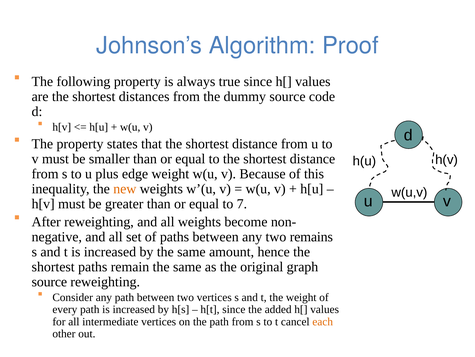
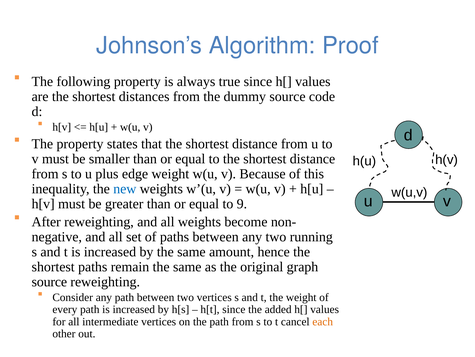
new colour: orange -> blue
7: 7 -> 9
remains: remains -> running
